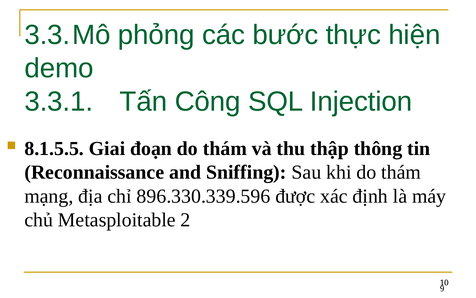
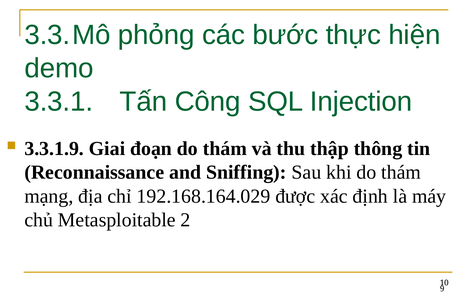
8.1.5.5: 8.1.5.5 -> 3.3.1.9
896.330.339.596: 896.330.339.596 -> 192.168.164.029
